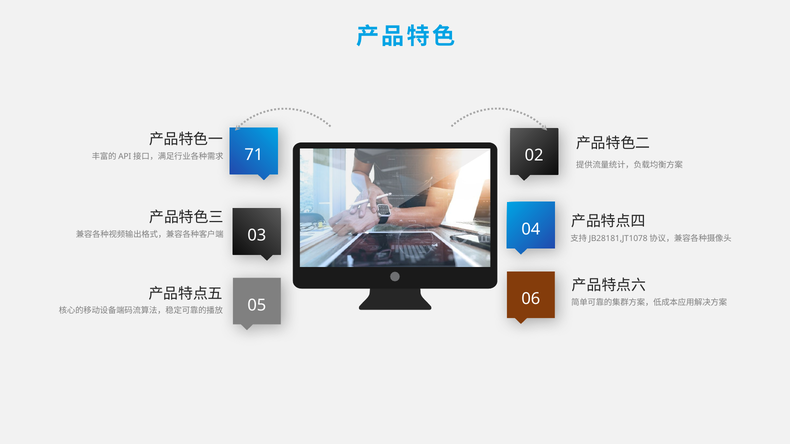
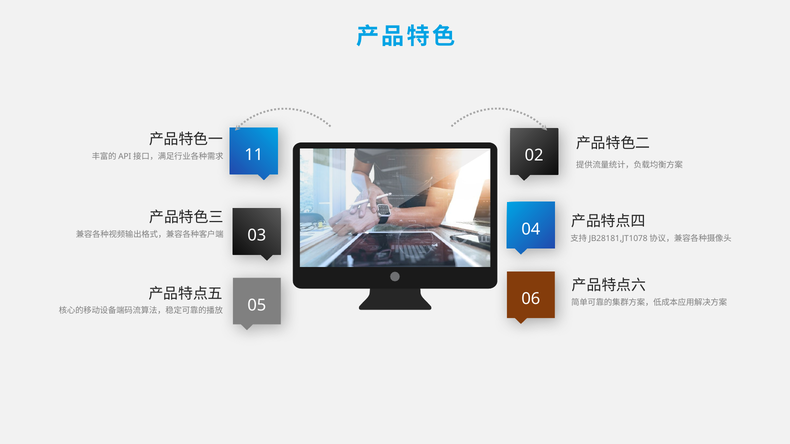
71: 71 -> 11
